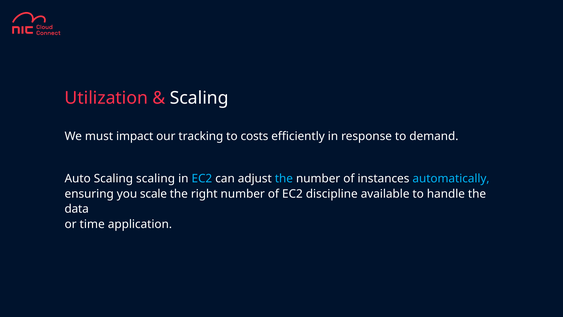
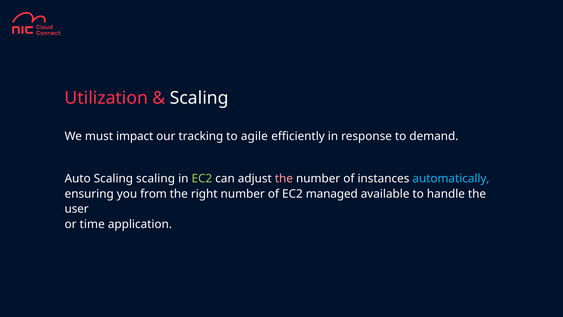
costs: costs -> agile
EC2 at (202, 178) colour: light blue -> light green
the at (284, 178) colour: light blue -> pink
scale: scale -> from
discipline: discipline -> managed
data: data -> user
